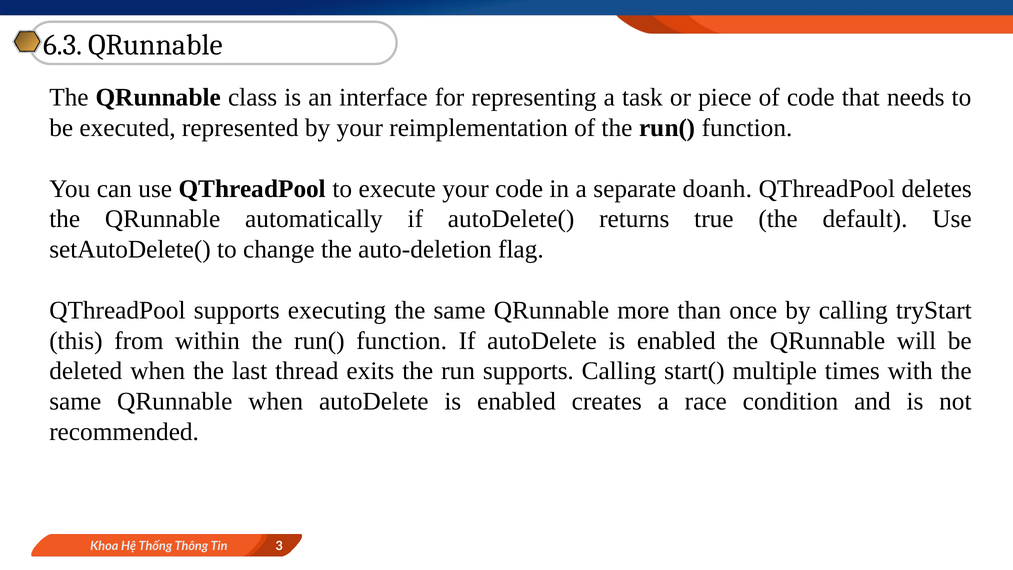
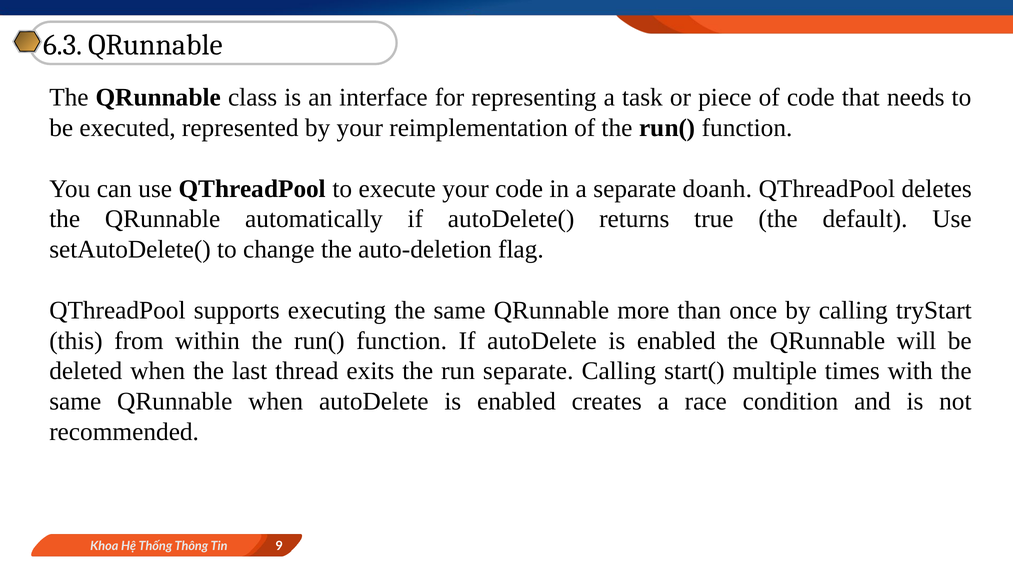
run supports: supports -> separate
3: 3 -> 9
